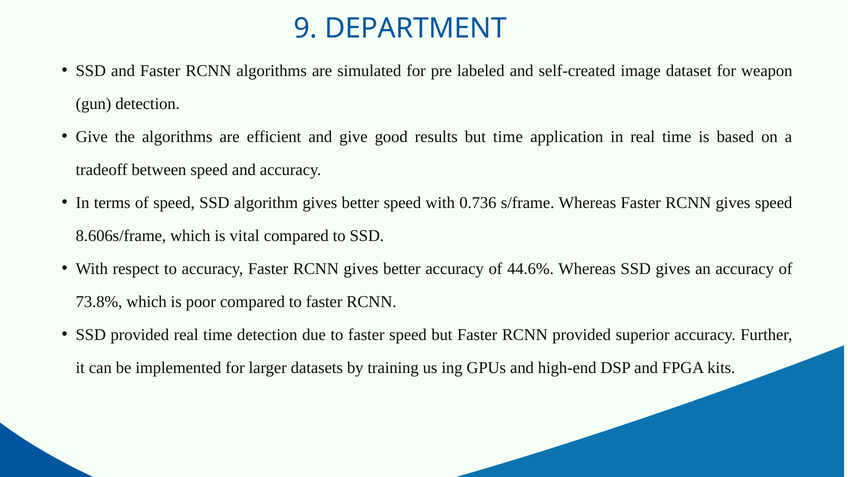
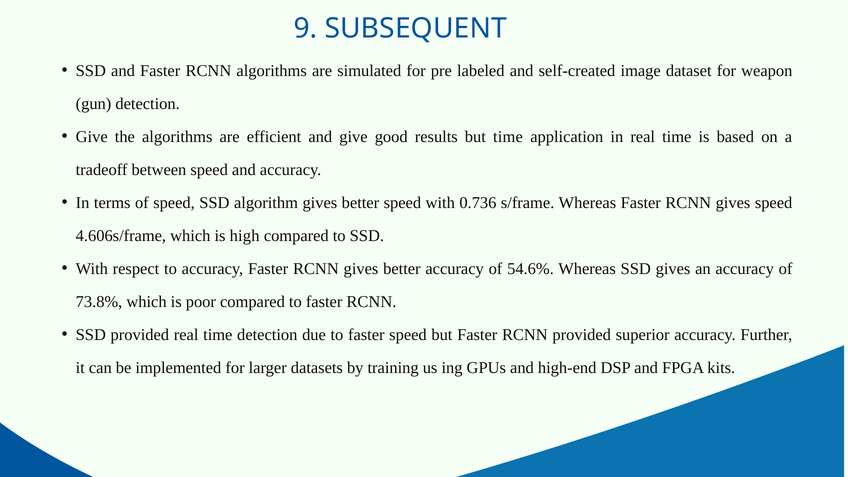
DEPARTMENT: DEPARTMENT -> SUBSEQUENT
8.606s/frame: 8.606s/frame -> 4.606s/frame
vital: vital -> high
44.6%: 44.6% -> 54.6%
